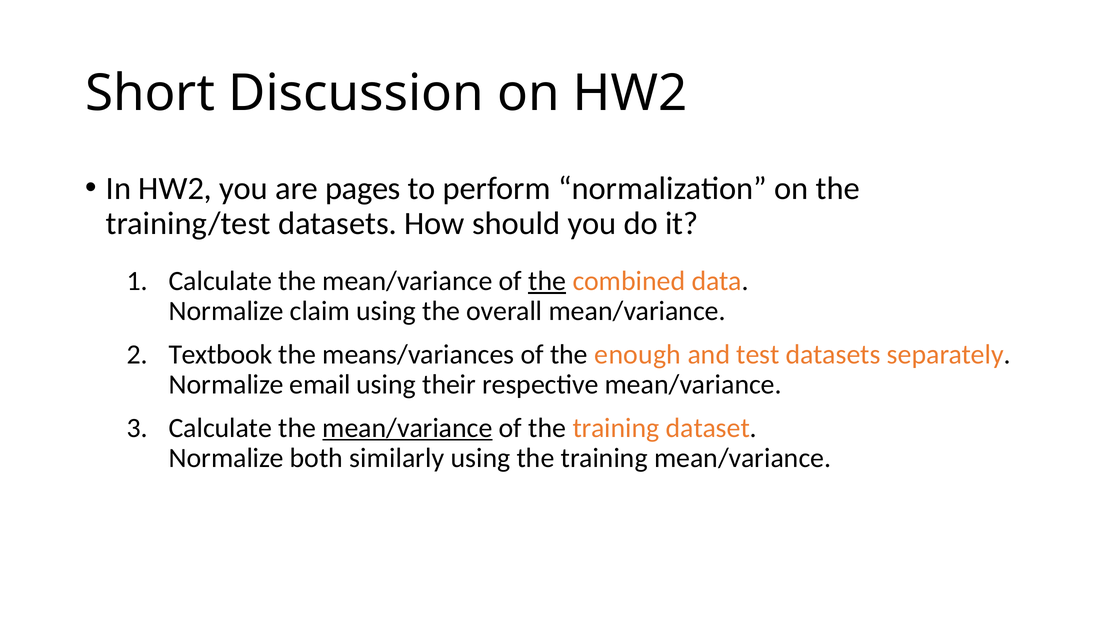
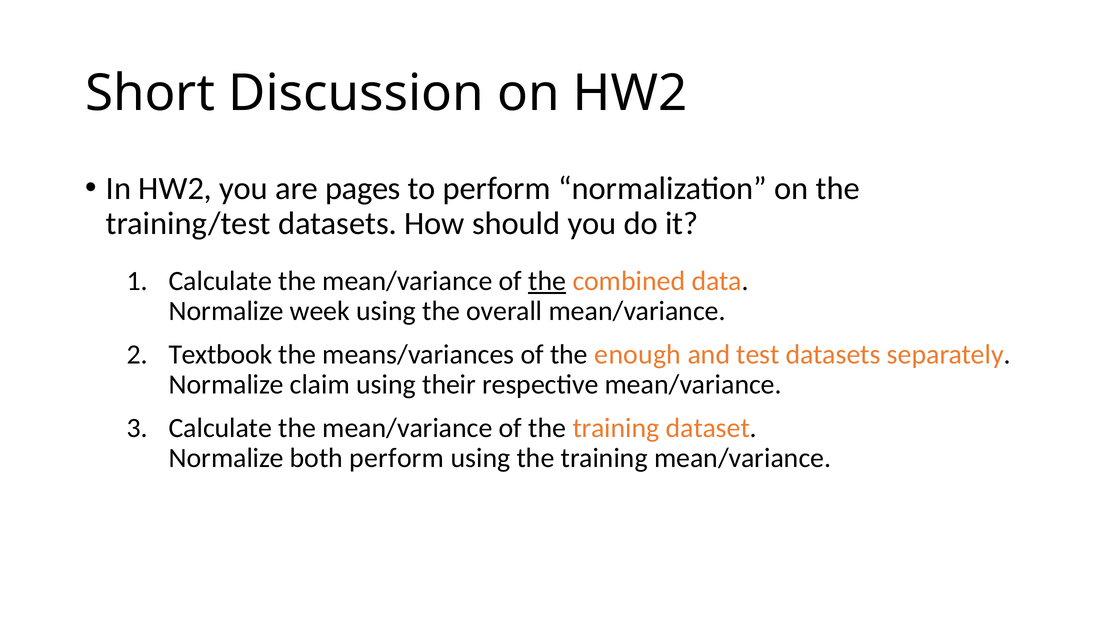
claim: claim -> week
email: email -> claim
mean/variance at (407, 428) underline: present -> none
both similarly: similarly -> perform
